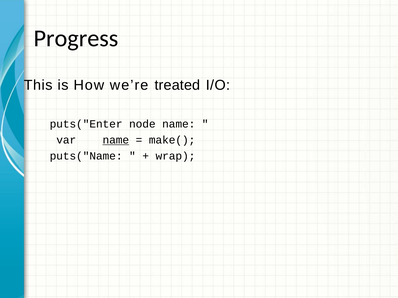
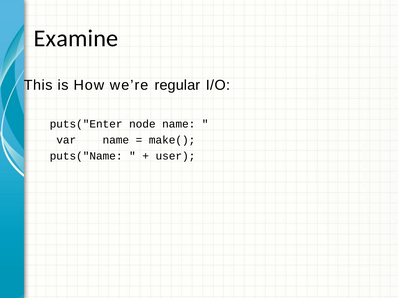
Progress: Progress -> Examine
treated: treated -> regular
name at (116, 140) underline: present -> none
wrap: wrap -> user
